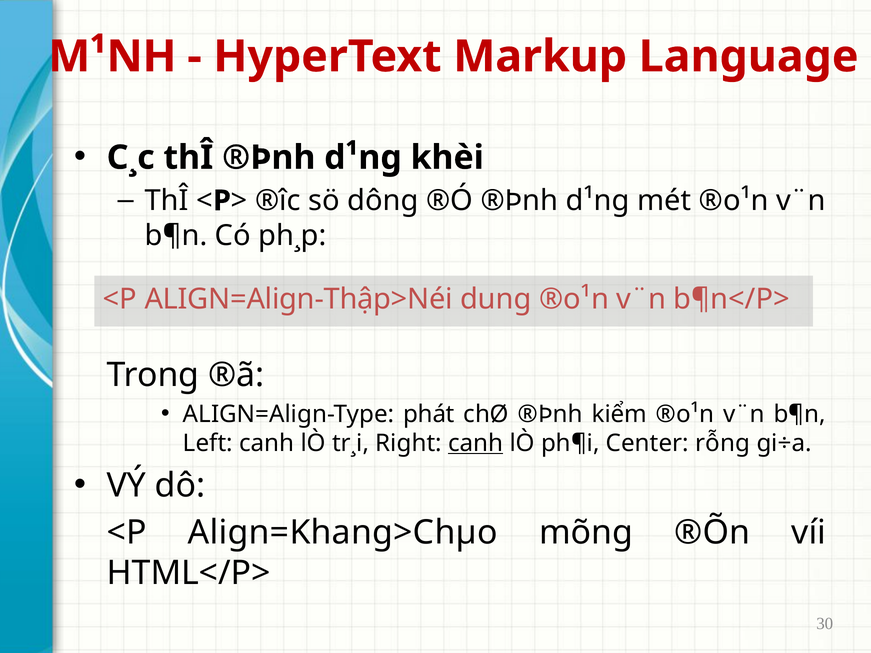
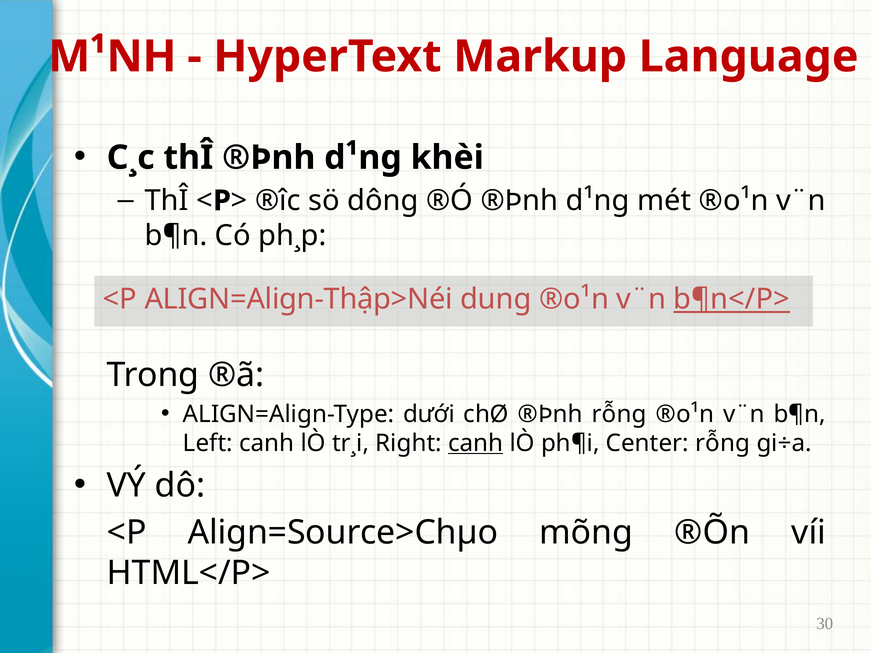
b¶n</P> underline: none -> present
phát: phát -> dưới
®Þnh kiểm: kiểm -> rỗng
Align=Khang>Chµo: Align=Khang>Chµo -> Align=Source>Chµo
